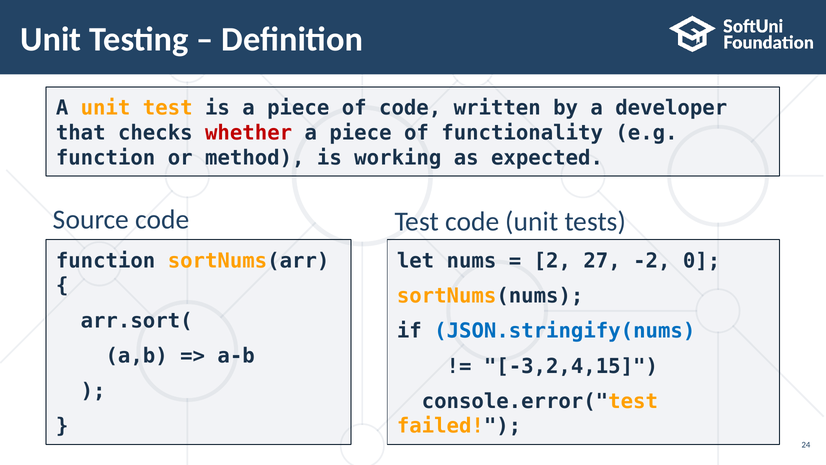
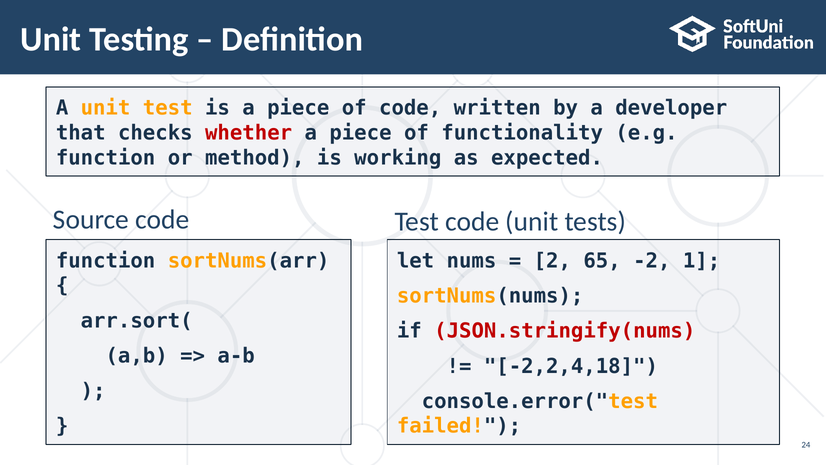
27: 27 -> 65
0: 0 -> 1
JSON.stringify(nums colour: blue -> red
-3,2,4,15: -3,2,4,15 -> -2,2,4,18
